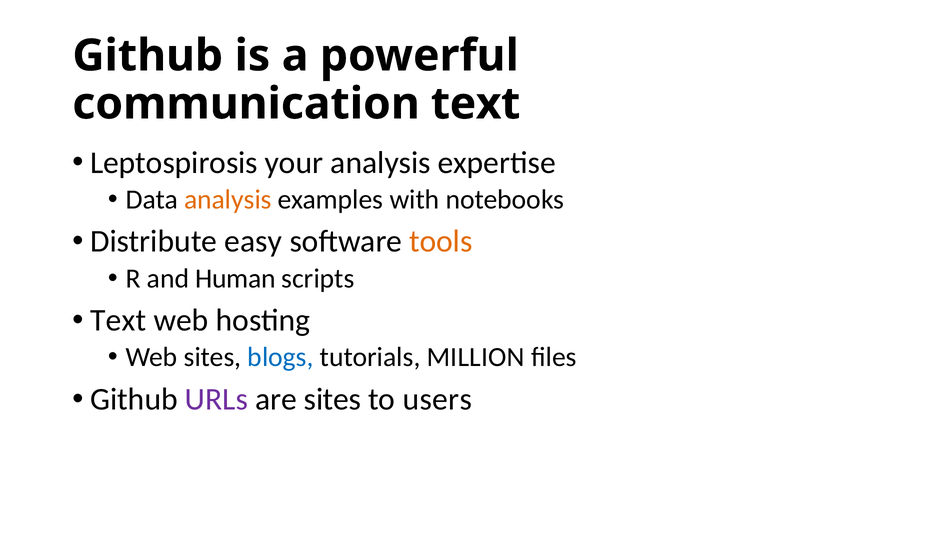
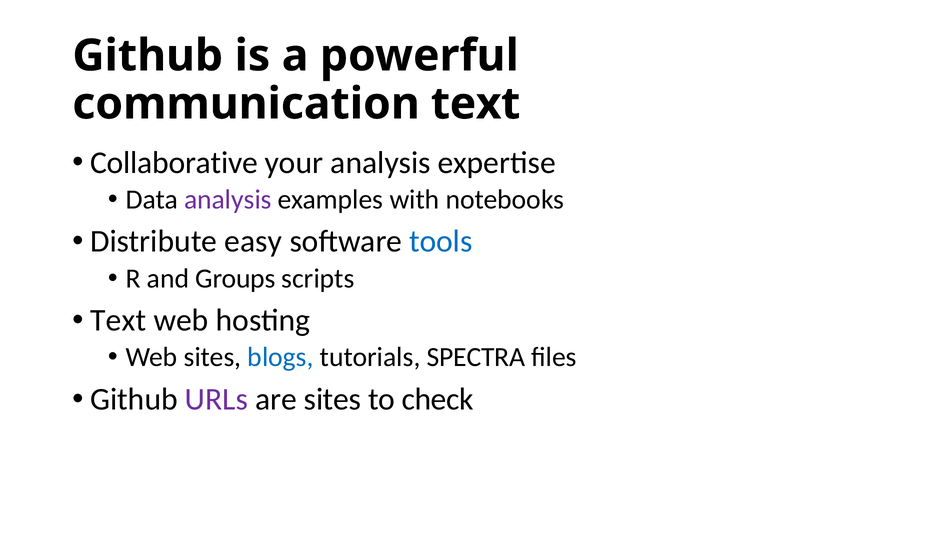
Leptospirosis: Leptospirosis -> Collaborative
analysis at (228, 200) colour: orange -> purple
tools colour: orange -> blue
Human: Human -> Groups
MILLION: MILLION -> SPECTRA
users: users -> check
